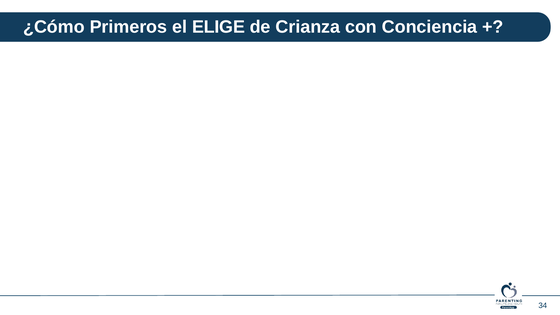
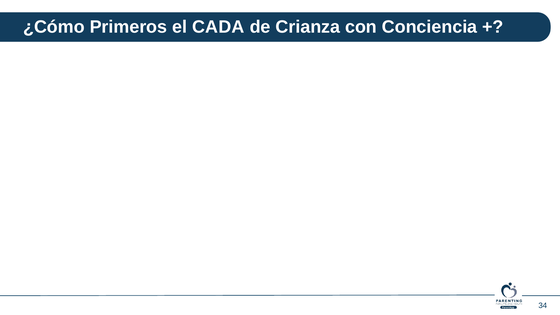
ELIGE: ELIGE -> CADA
